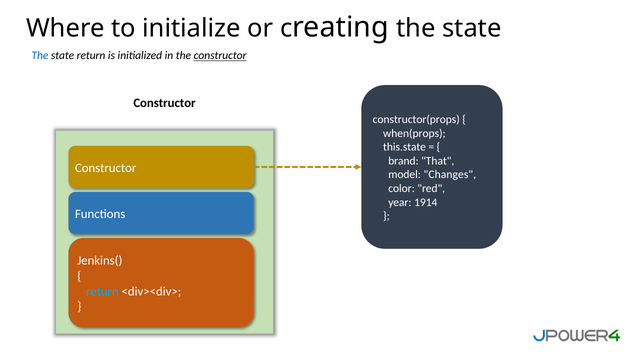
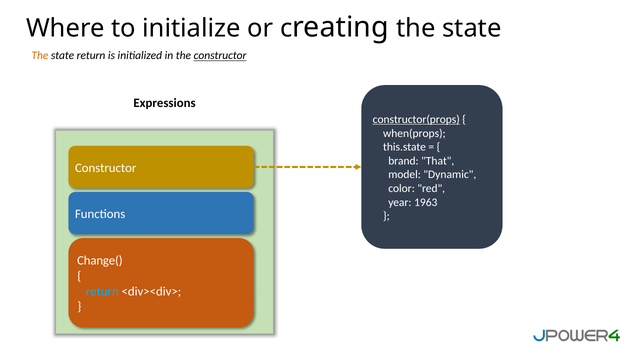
The at (40, 56) colour: blue -> orange
Constructor at (165, 103): Constructor -> Expressions
constructor(props underline: none -> present
Changes: Changes -> Dynamic
1914: 1914 -> 1963
Jenkins(: Jenkins( -> Change(
